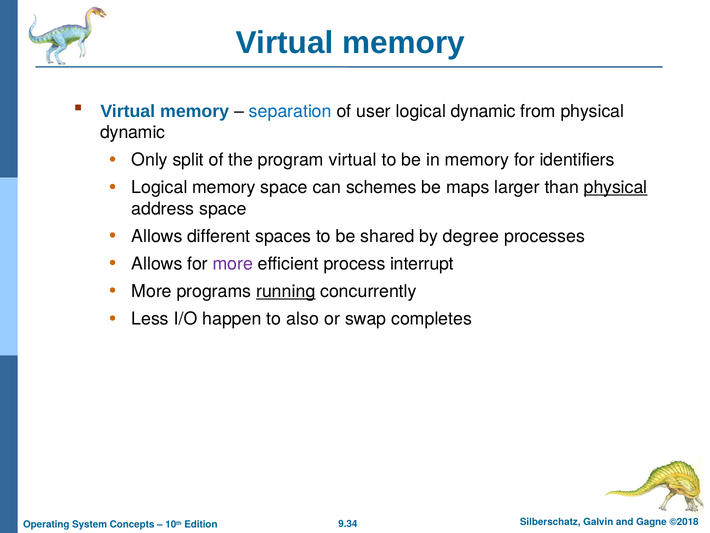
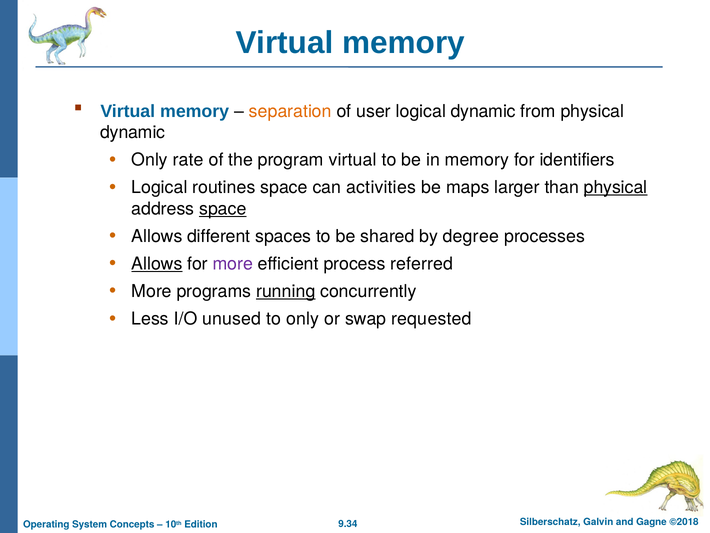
separation colour: blue -> orange
split: split -> rate
Logical memory: memory -> routines
schemes: schemes -> activities
space at (223, 209) underline: none -> present
Allows at (157, 264) underline: none -> present
interrupt: interrupt -> referred
happen: happen -> unused
to also: also -> only
completes: completes -> requested
